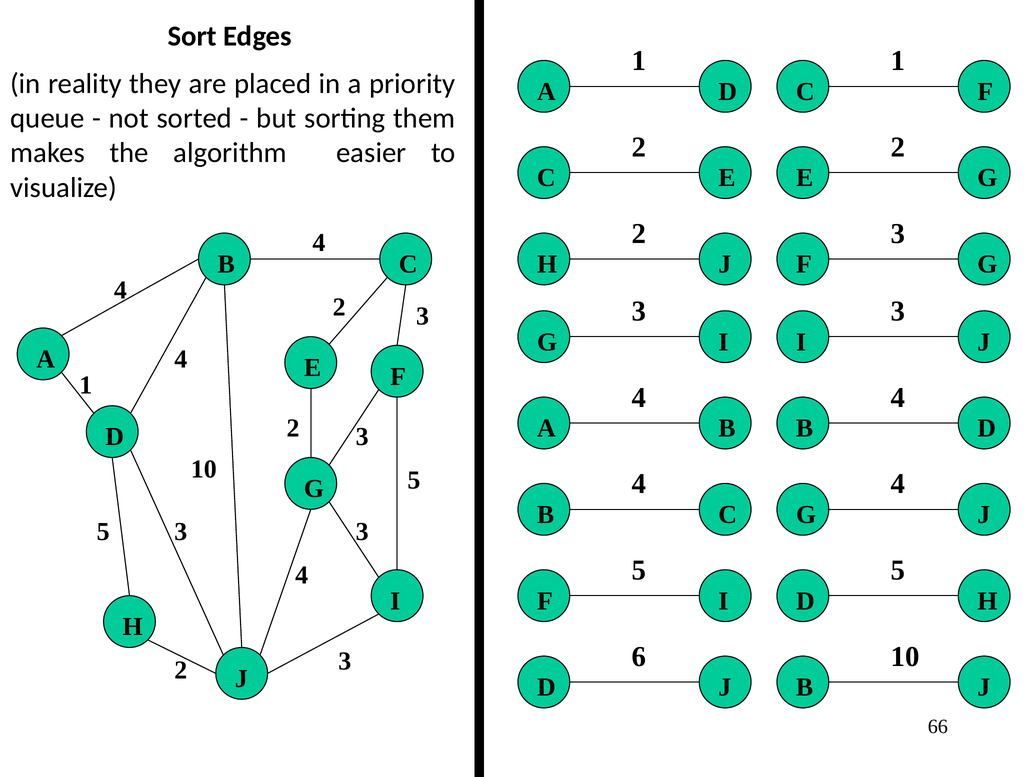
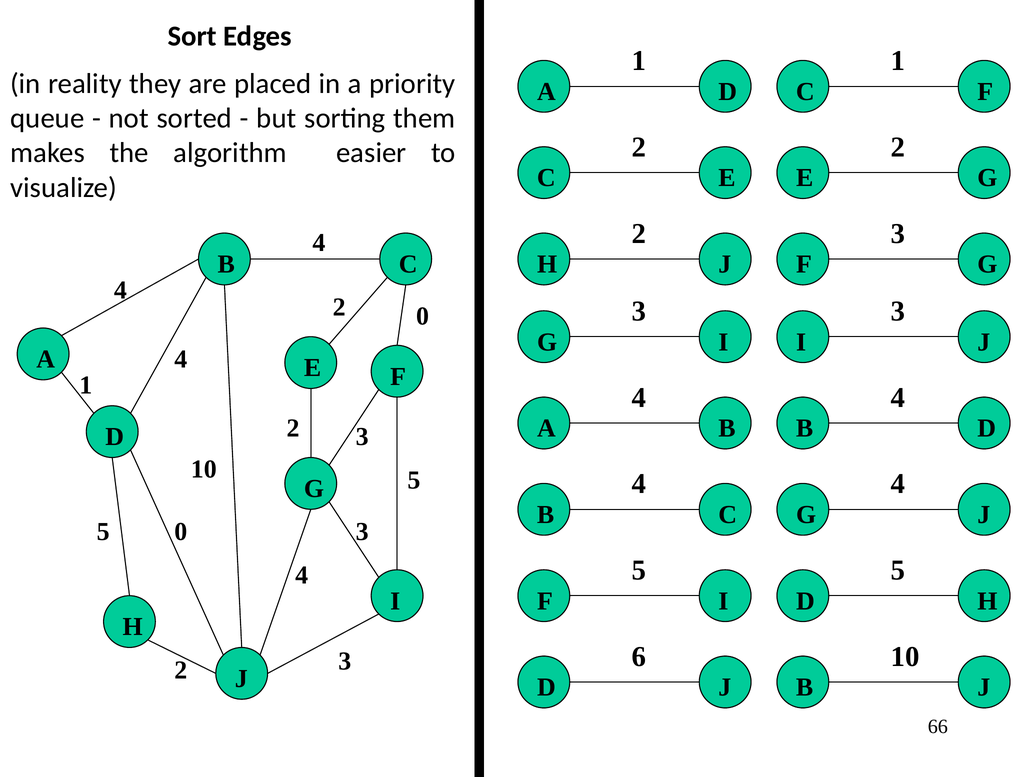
3 at (423, 316): 3 -> 0
3 at (181, 532): 3 -> 0
